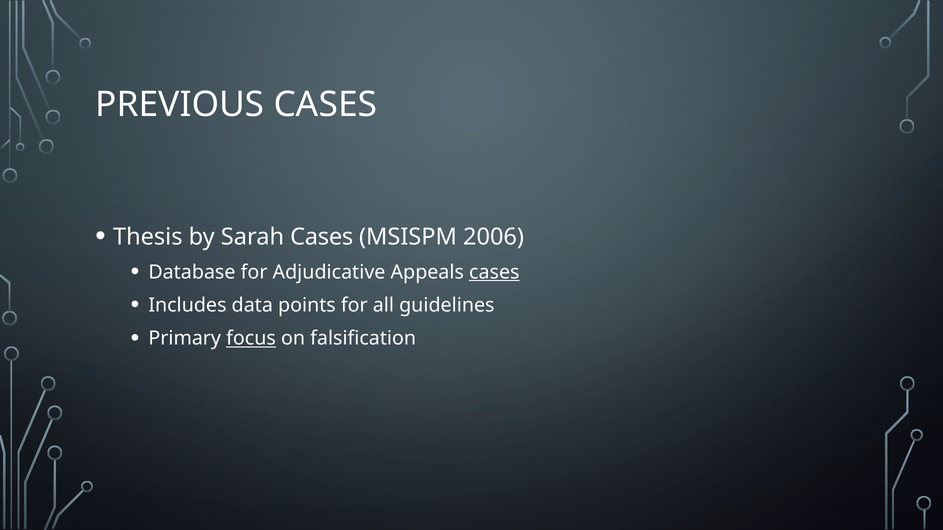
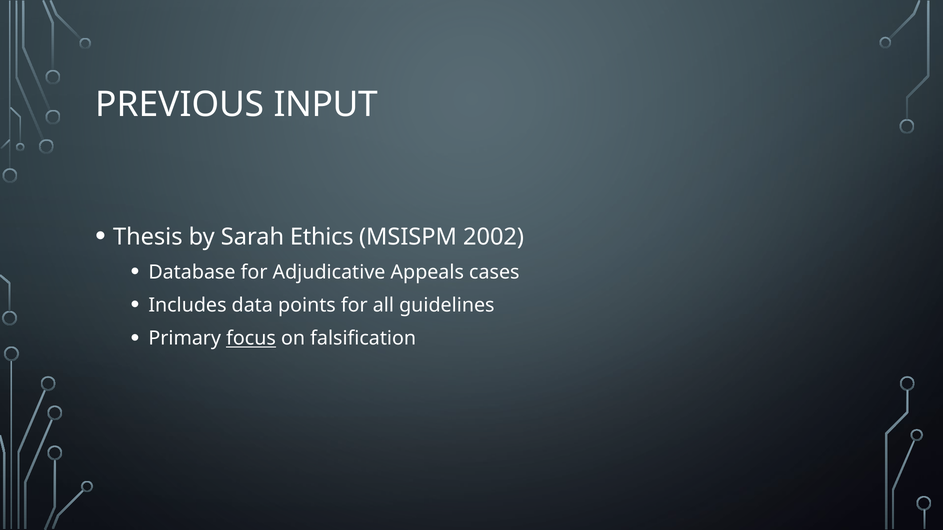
PREVIOUS CASES: CASES -> INPUT
Sarah Cases: Cases -> Ethics
2006: 2006 -> 2002
cases at (494, 272) underline: present -> none
